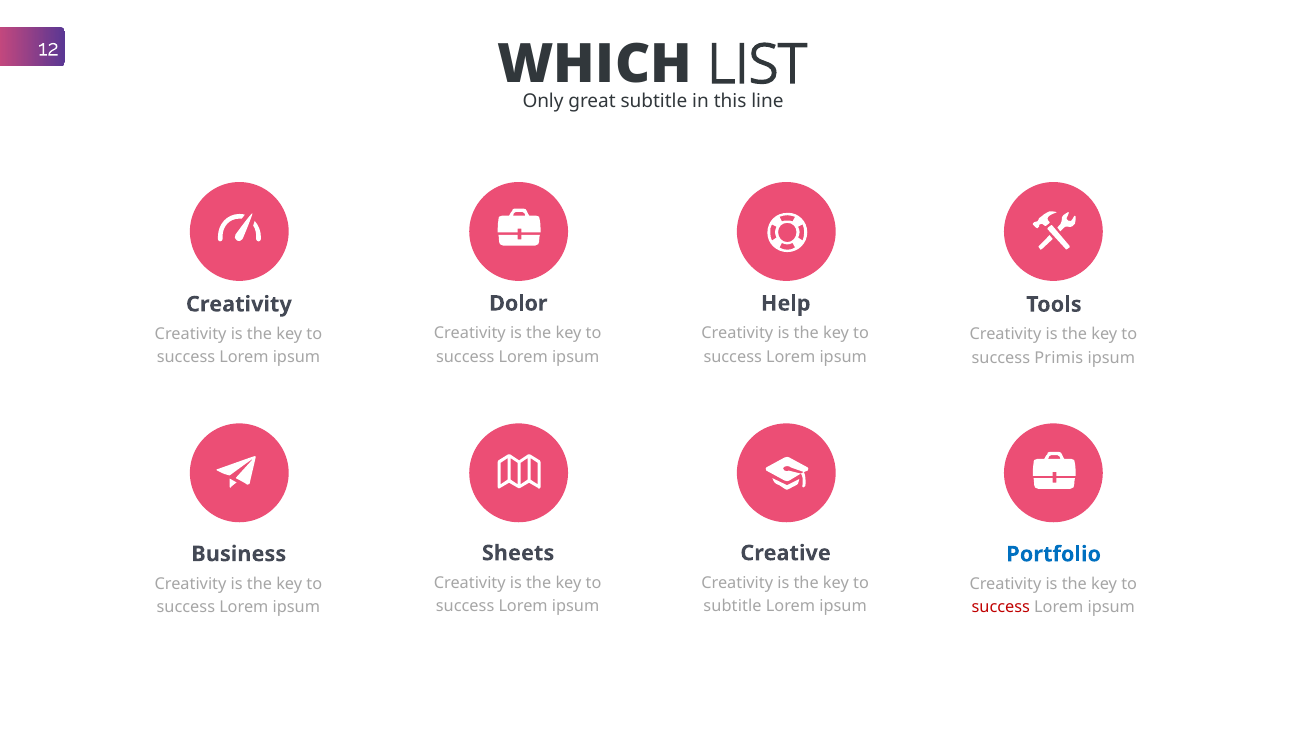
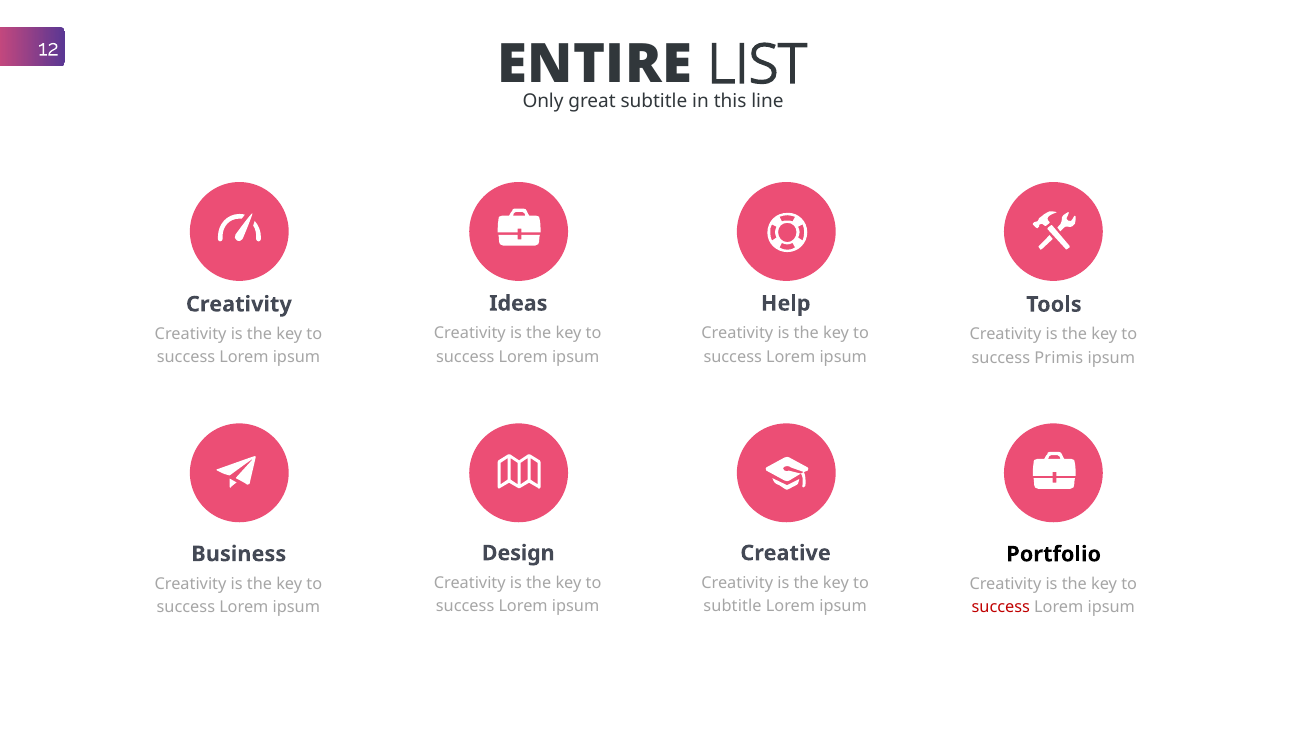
WHICH: WHICH -> ENTIRE
Dolor: Dolor -> Ideas
Sheets: Sheets -> Design
Portfolio colour: blue -> black
